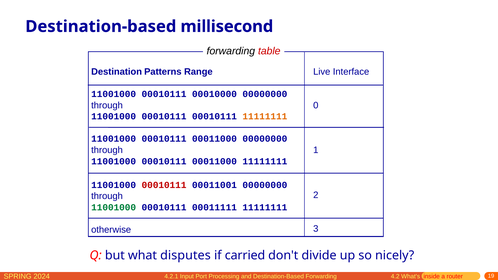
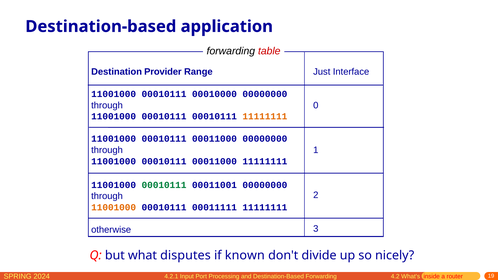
millisecond: millisecond -> application
Patterns: Patterns -> Provider
Live: Live -> Just
00010111 at (164, 185) colour: red -> green
11001000 at (114, 207) colour: green -> orange
carried: carried -> known
